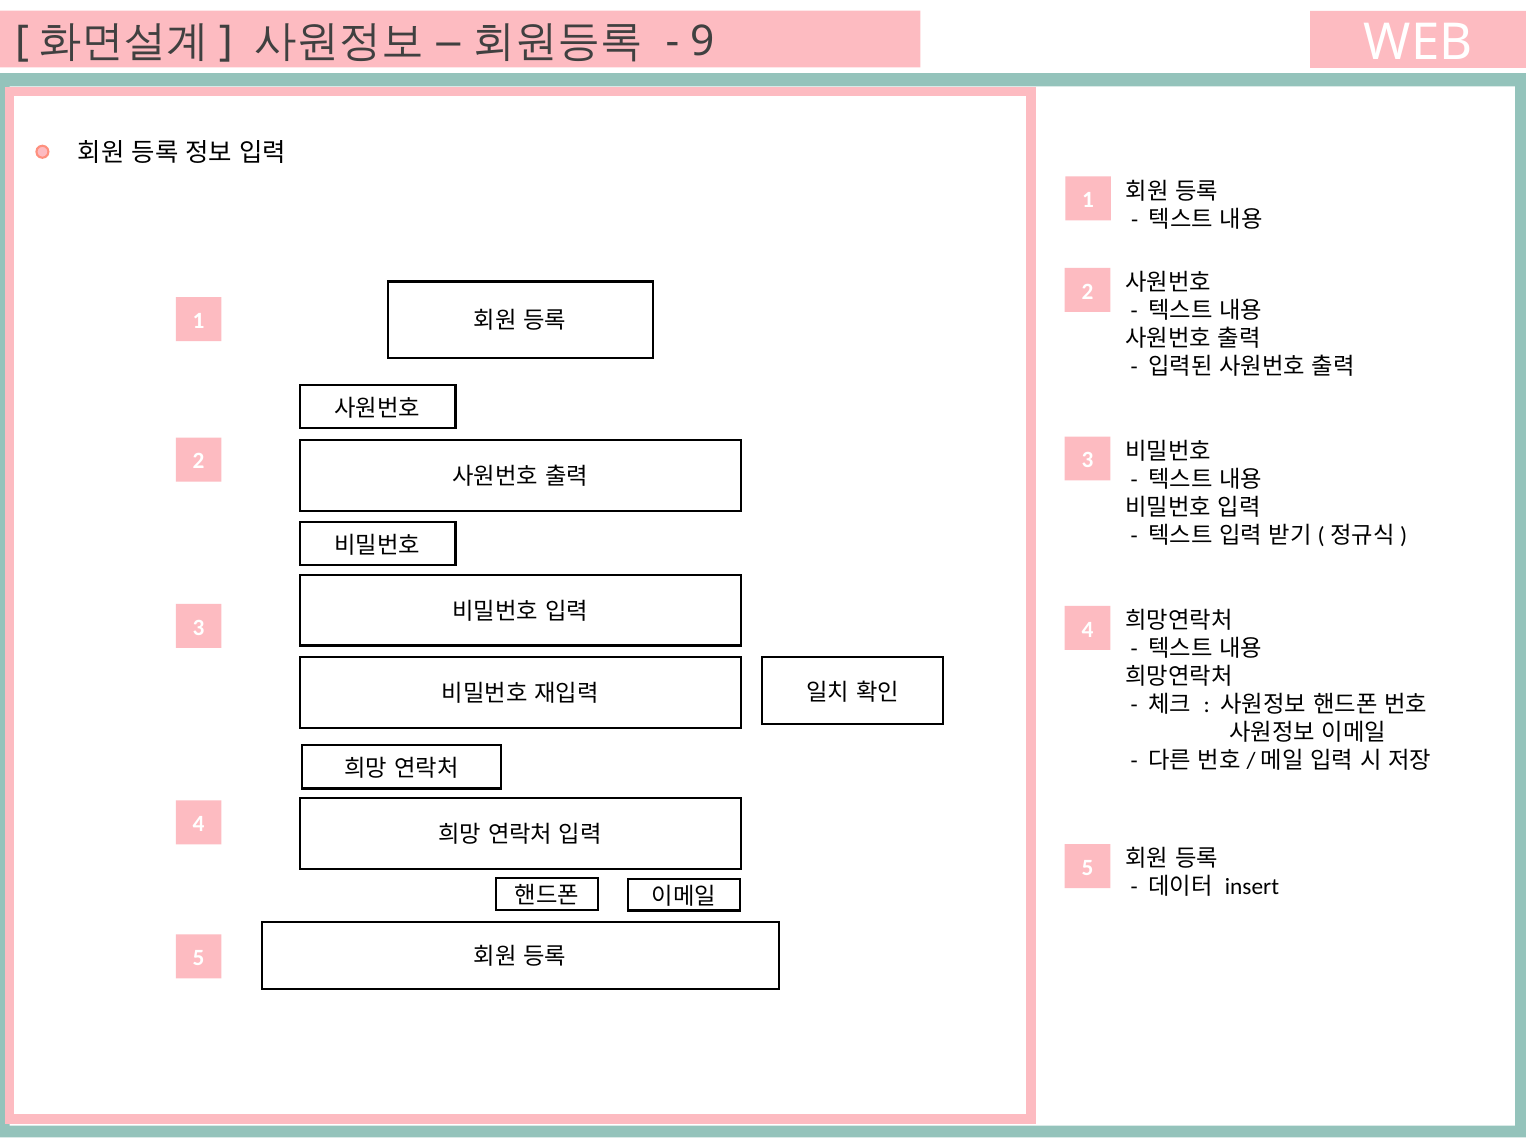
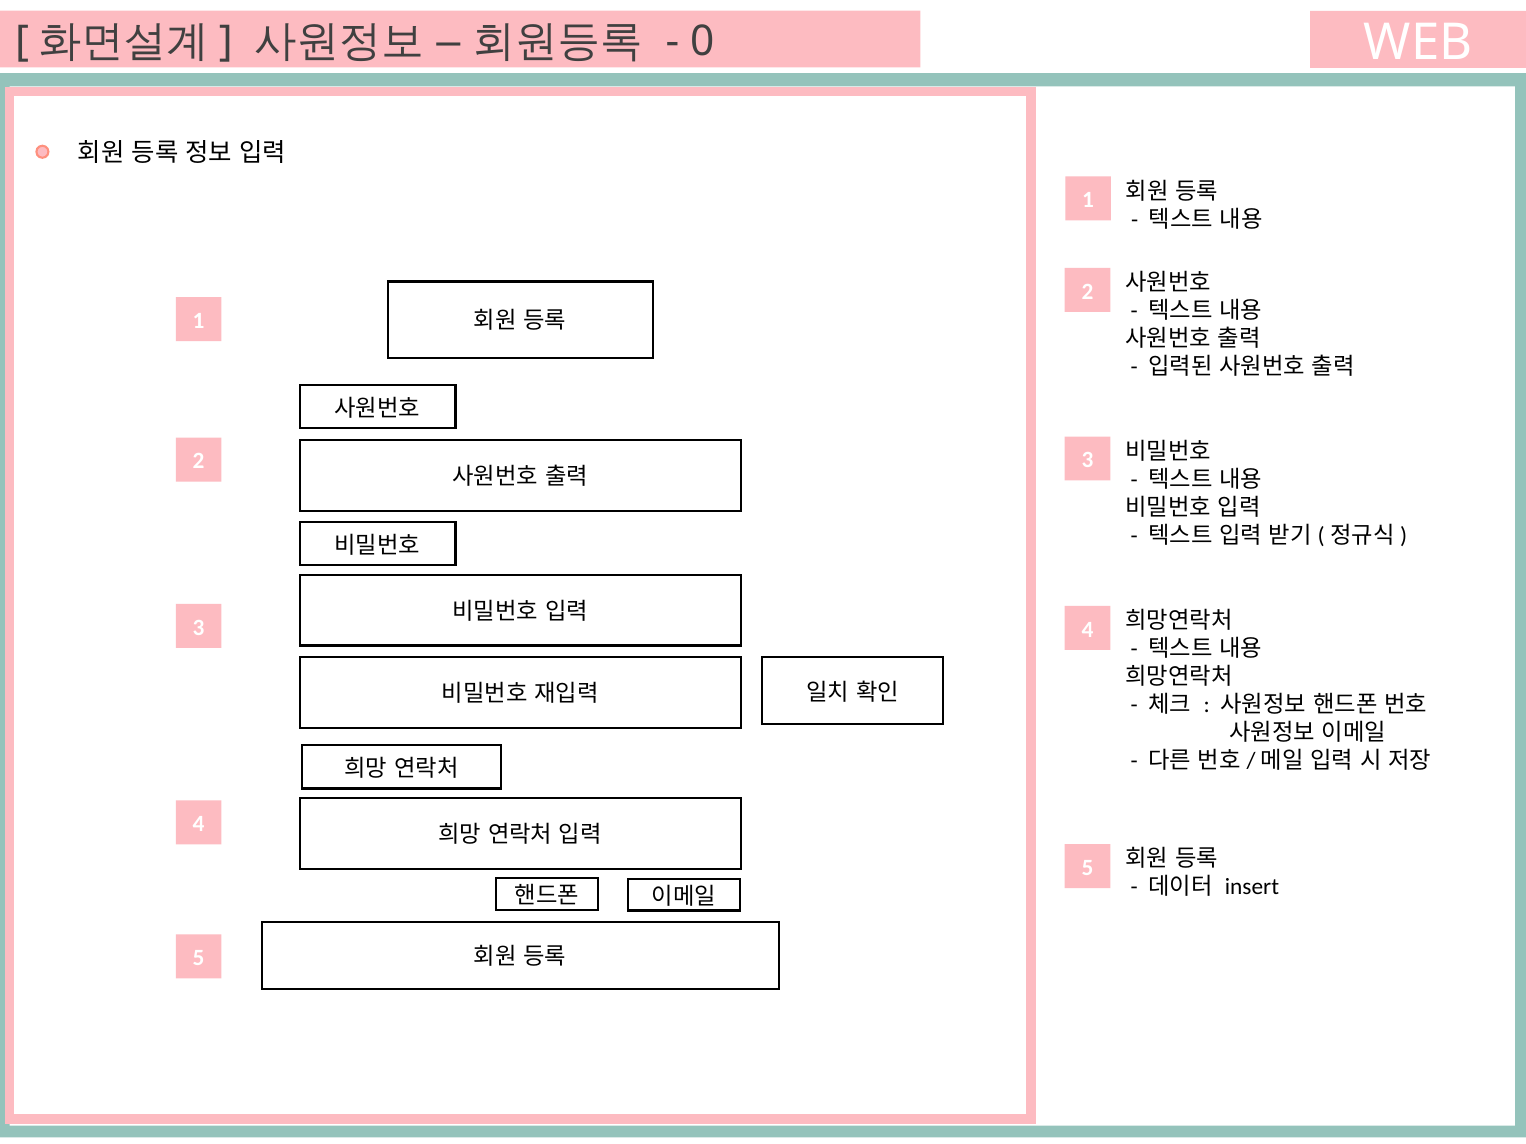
9: 9 -> 0
